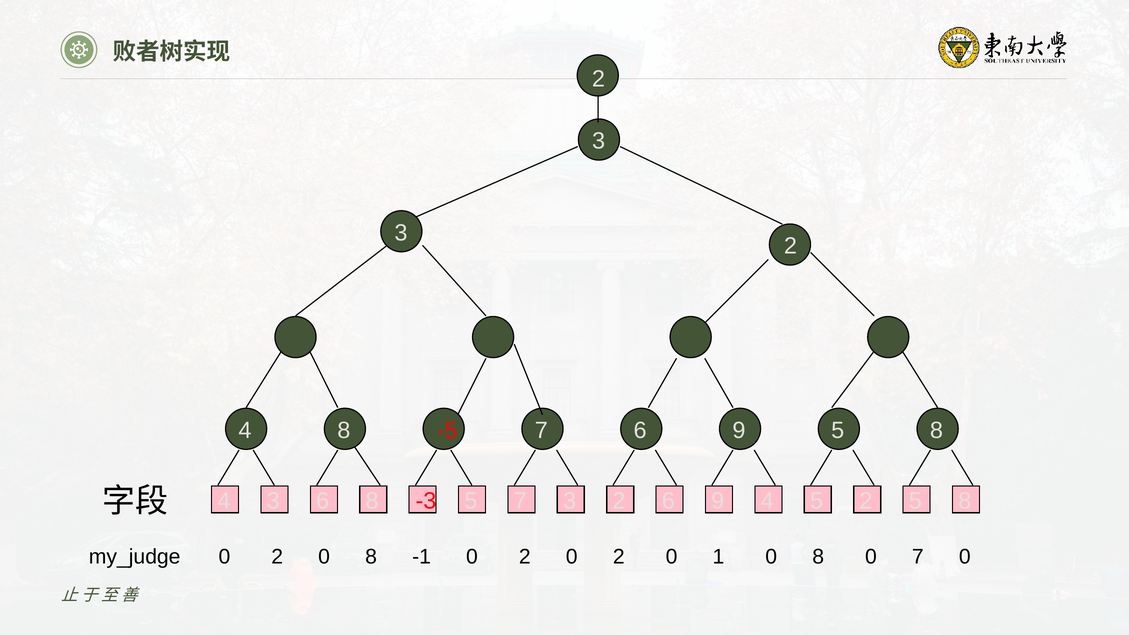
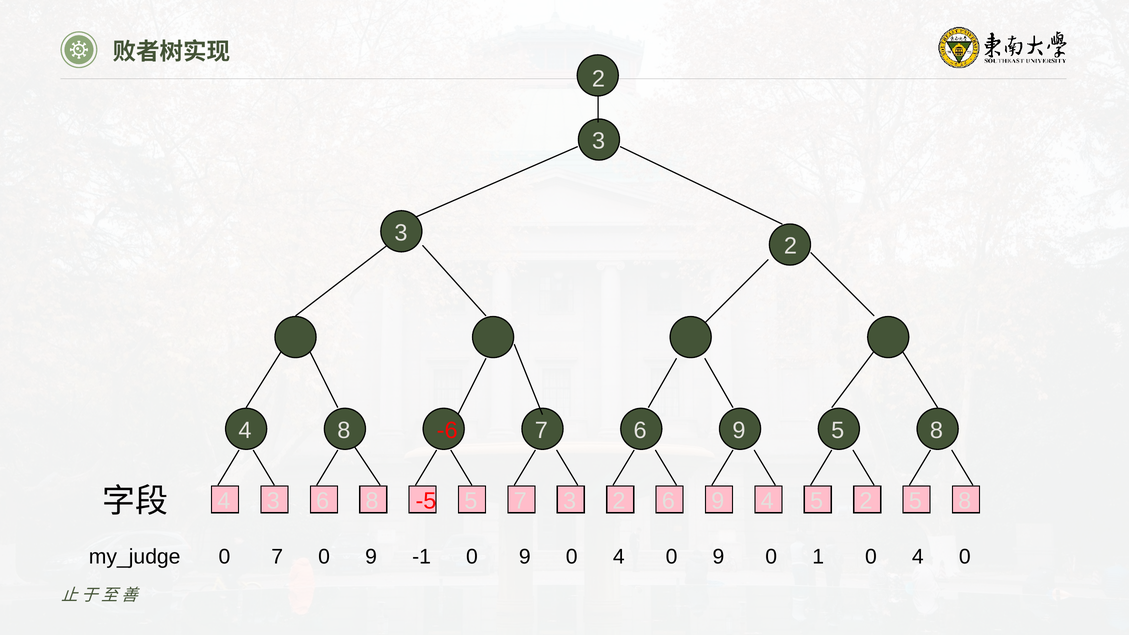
-5: -5 -> -6
-3: -3 -> -5
my_judge 0 2: 2 -> 7
8 at (371, 557): 8 -> 9
-1 0 2: 2 -> 9
2 at (619, 557): 2 -> 4
1 at (718, 557): 1 -> 9
8 at (818, 557): 8 -> 1
7 at (918, 557): 7 -> 4
